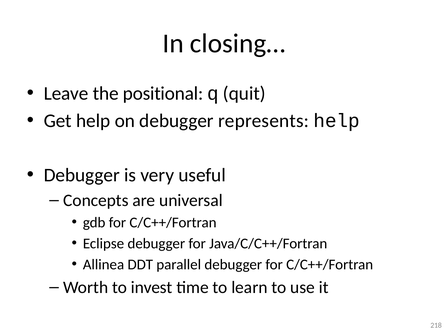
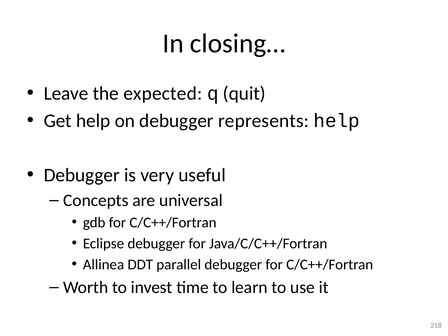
positional: positional -> expected
